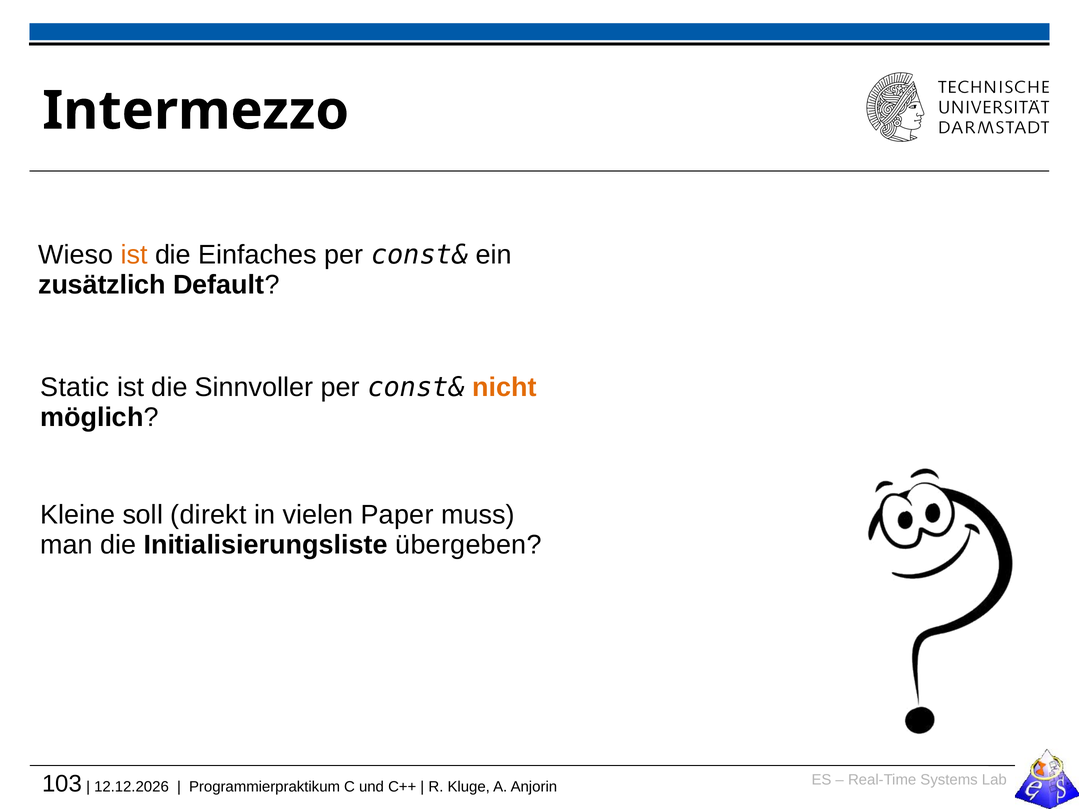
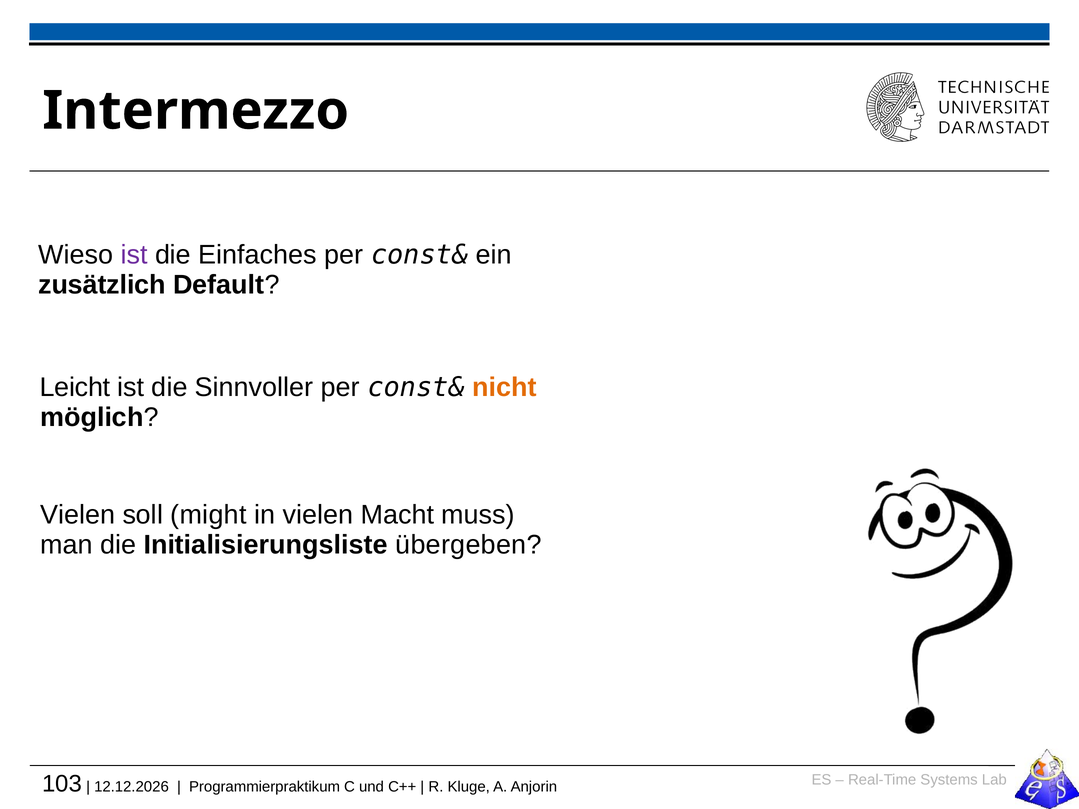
ist at (134, 255) colour: orange -> purple
Static: Static -> Leicht
Kleine at (78, 515): Kleine -> Vielen
direkt: direkt -> might
Paper: Paper -> Macht
